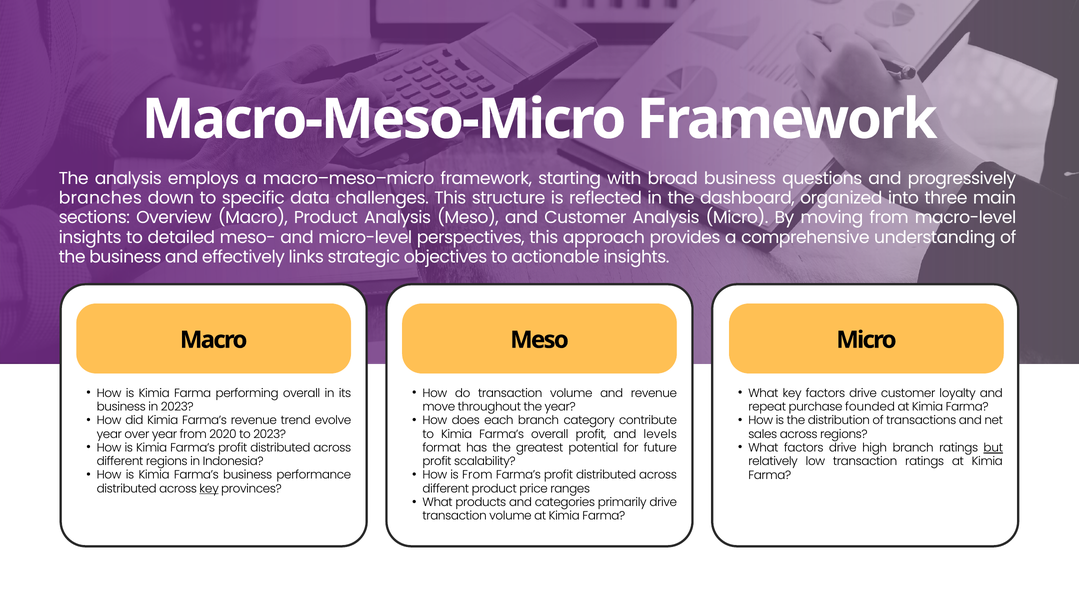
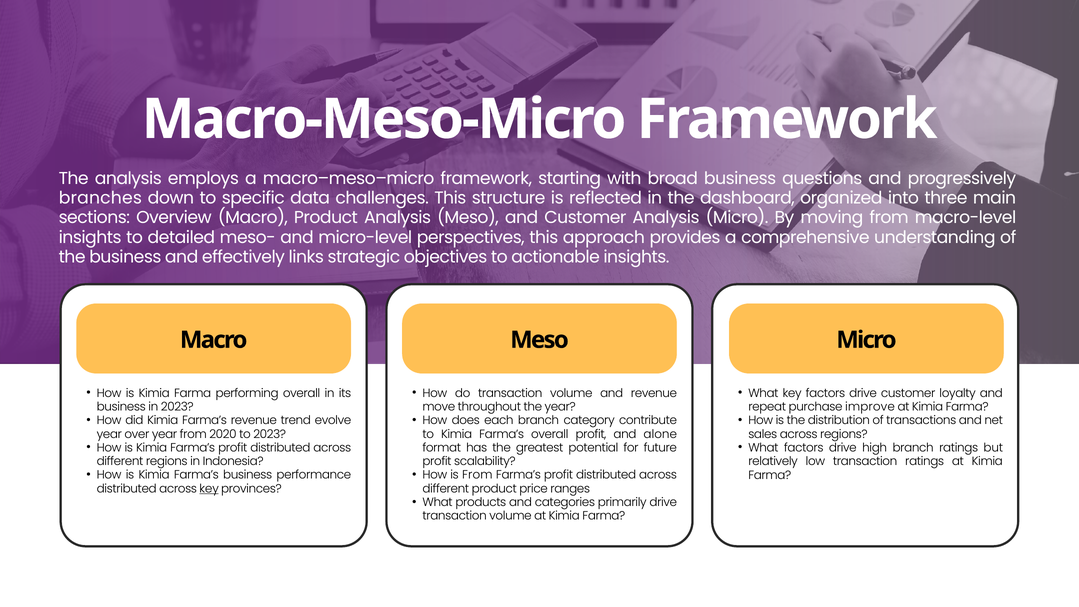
founded: founded -> improve
levels: levels -> alone
but underline: present -> none
